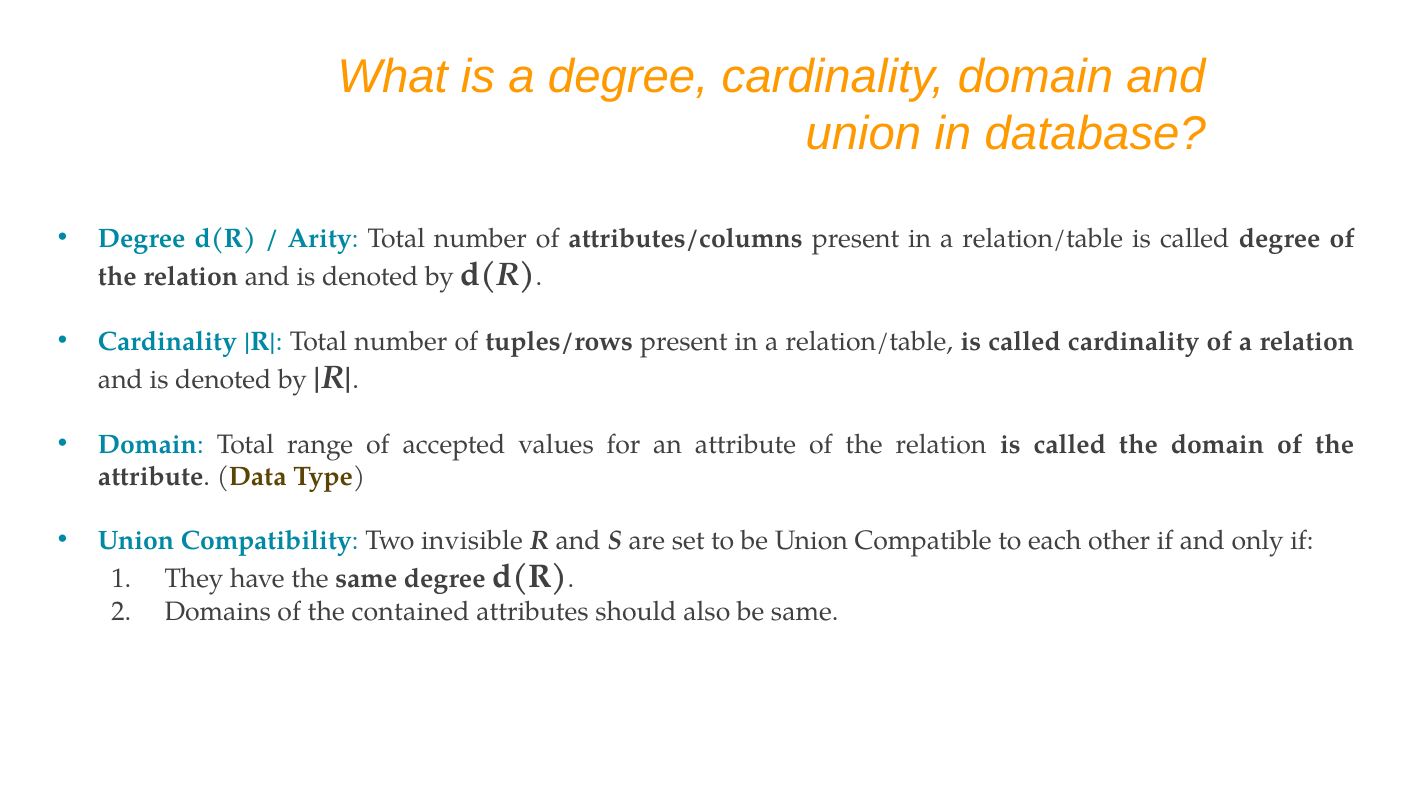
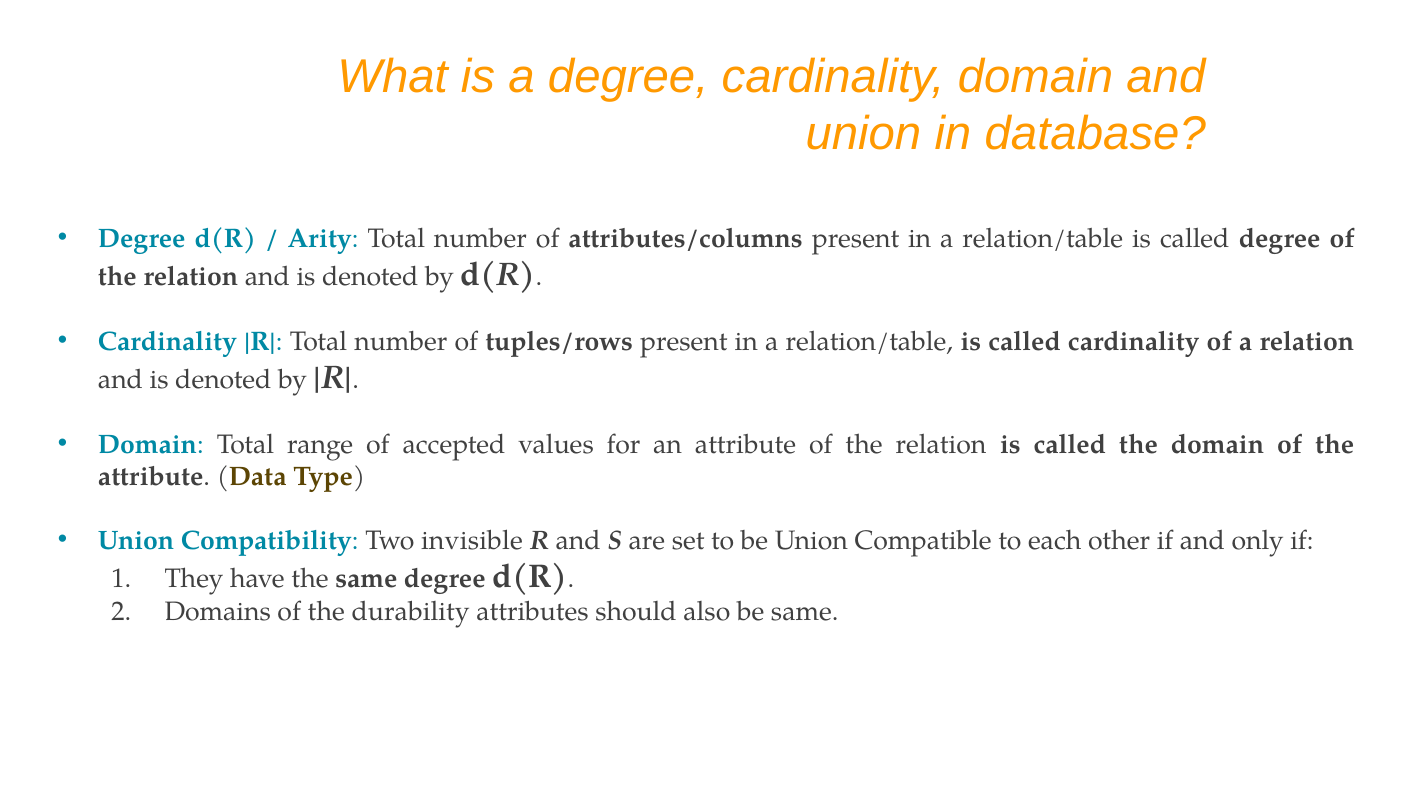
contained: contained -> durability
